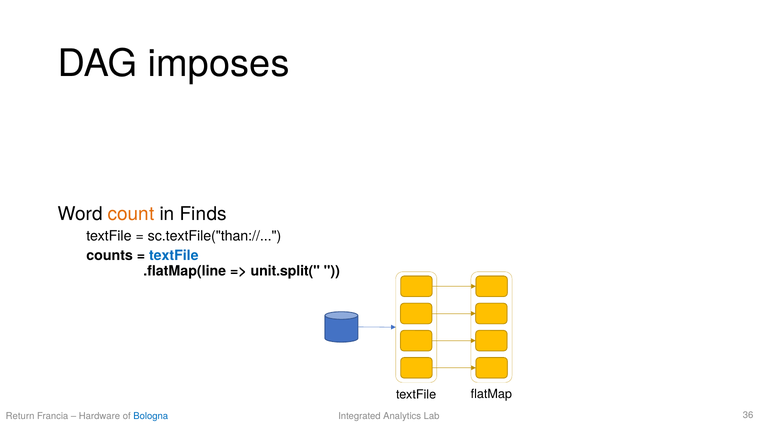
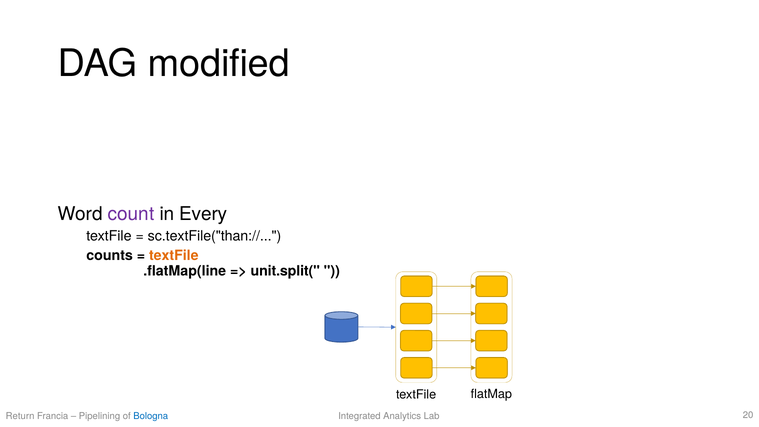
imposes: imposes -> modified
count colour: orange -> purple
Finds: Finds -> Every
textFile at (174, 255) colour: blue -> orange
Hardware: Hardware -> Pipelining
36: 36 -> 20
